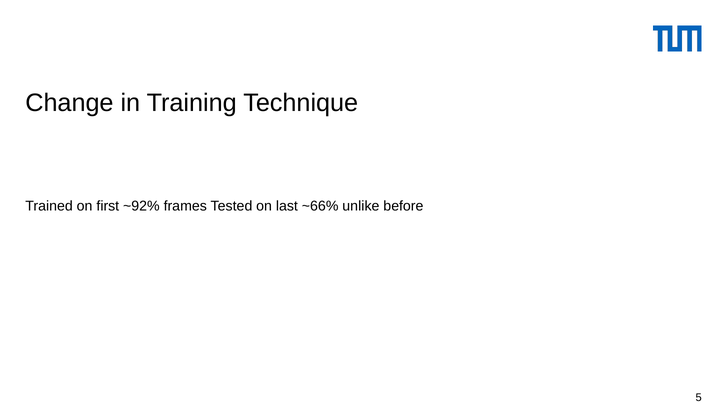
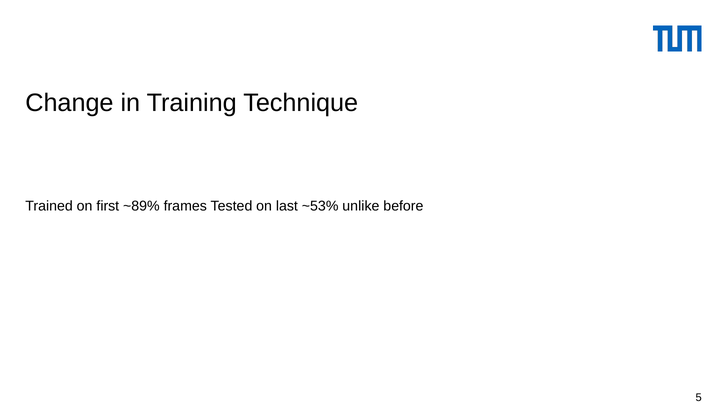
~92%: ~92% -> ~89%
~66%: ~66% -> ~53%
